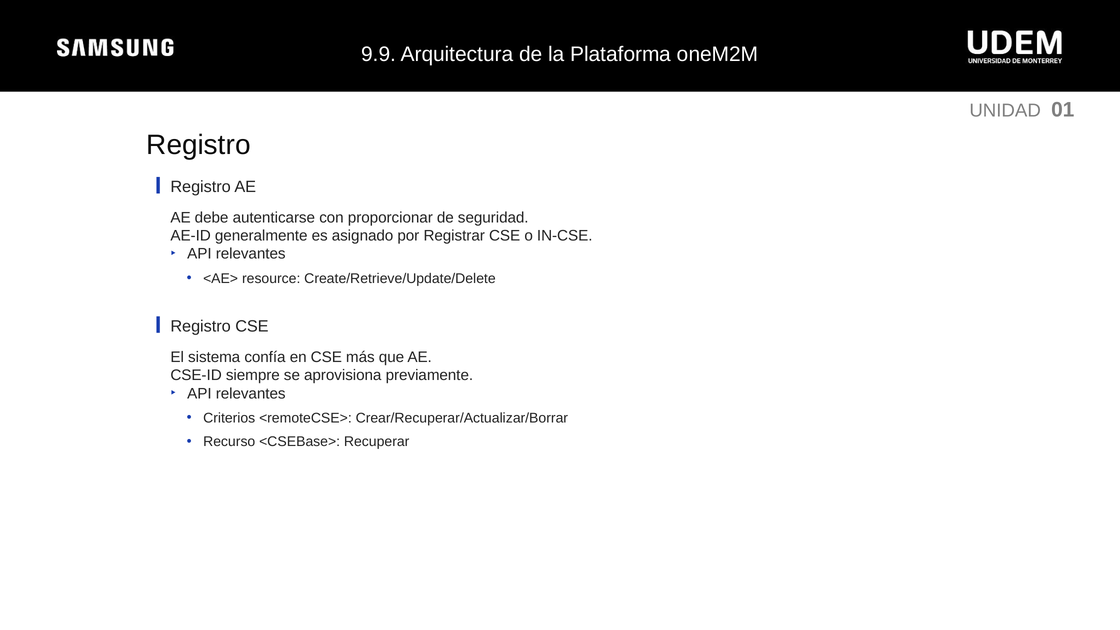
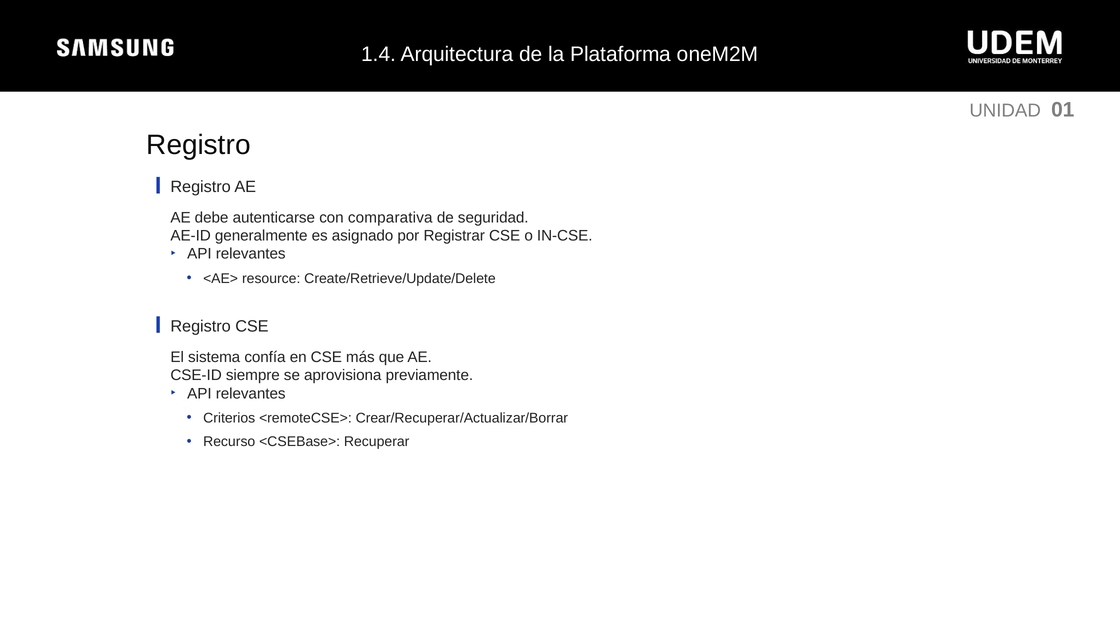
9.9: 9.9 -> 1.4
proporcionar: proporcionar -> comparativa
